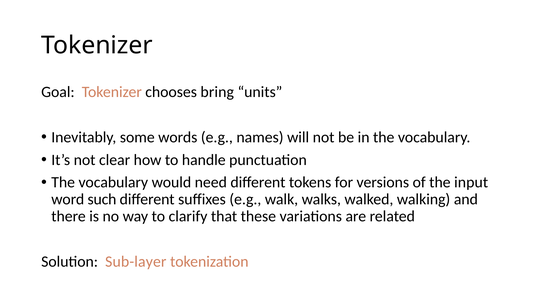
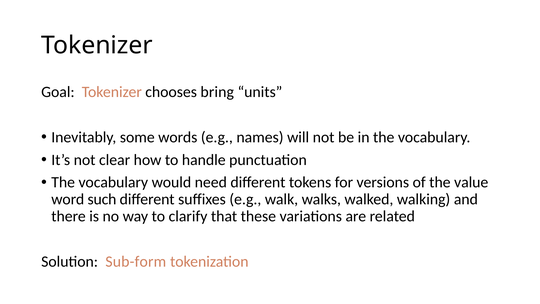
input: input -> value
Sub-layer: Sub-layer -> Sub-form
